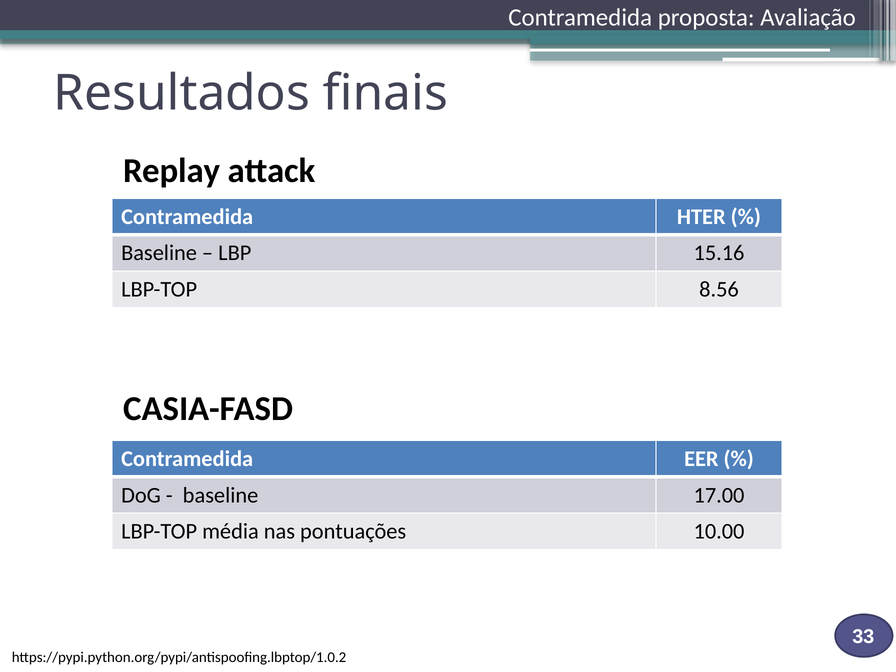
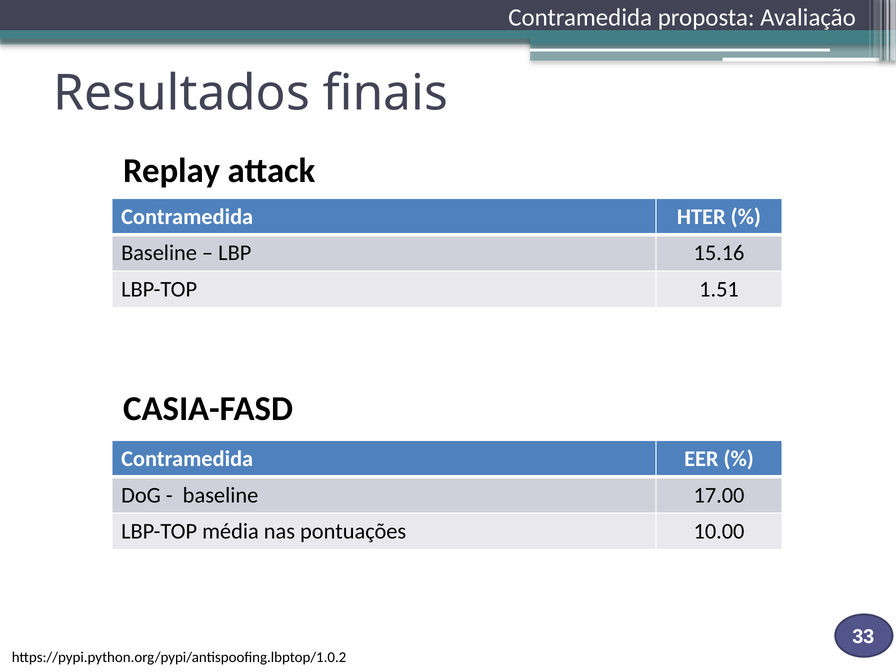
8.56: 8.56 -> 1.51
